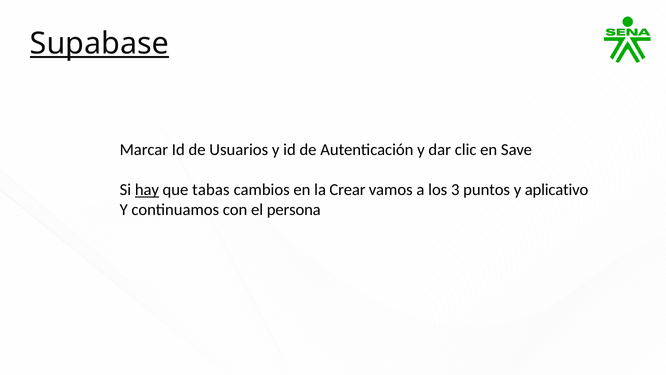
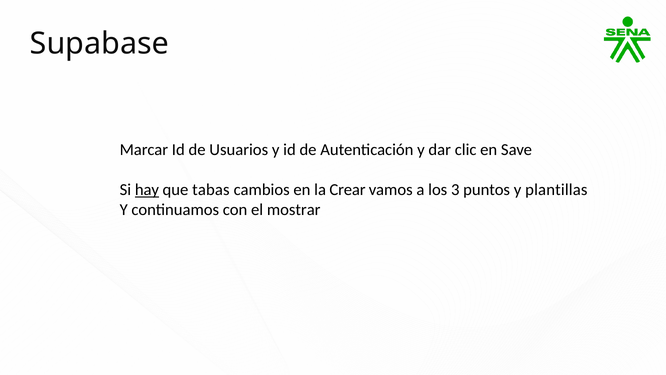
Supabase underline: present -> none
aplicativo: aplicativo -> plantillas
persona: persona -> mostrar
